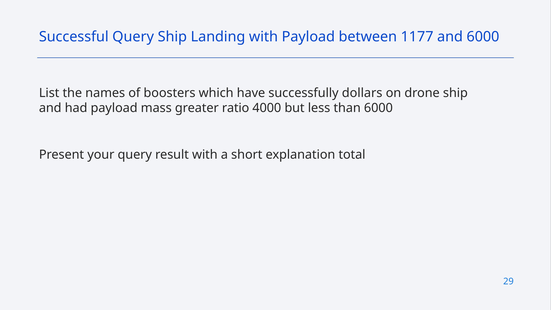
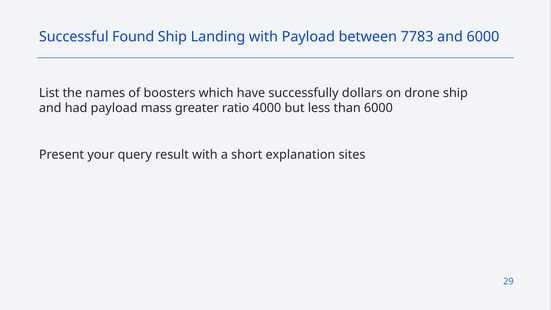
Successful Query: Query -> Found
1177: 1177 -> 7783
total: total -> sites
